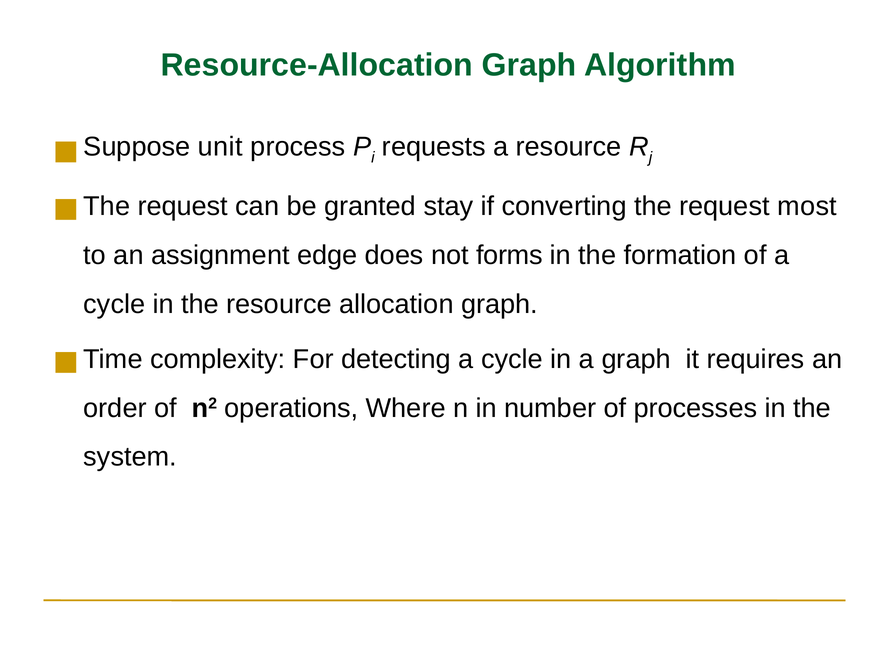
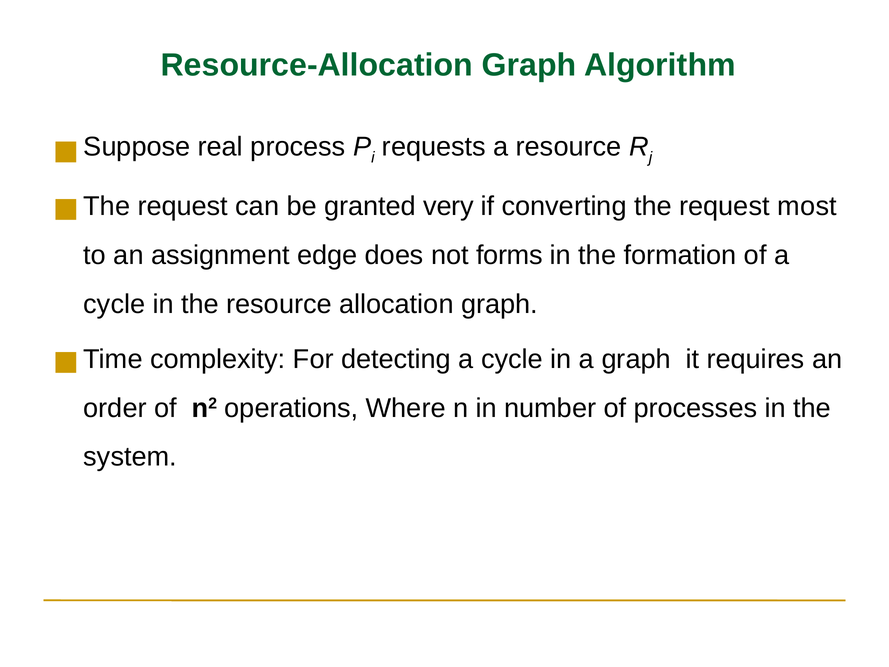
unit: unit -> real
stay: stay -> very
